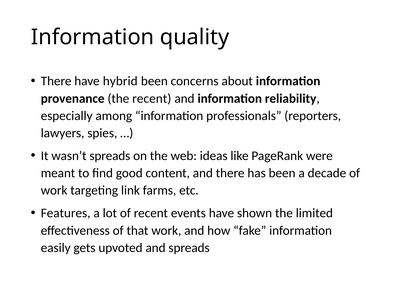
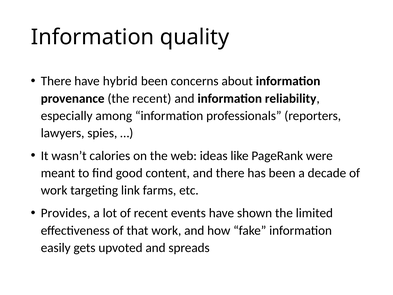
wasn’t spreads: spreads -> calories
Features: Features -> Provides
